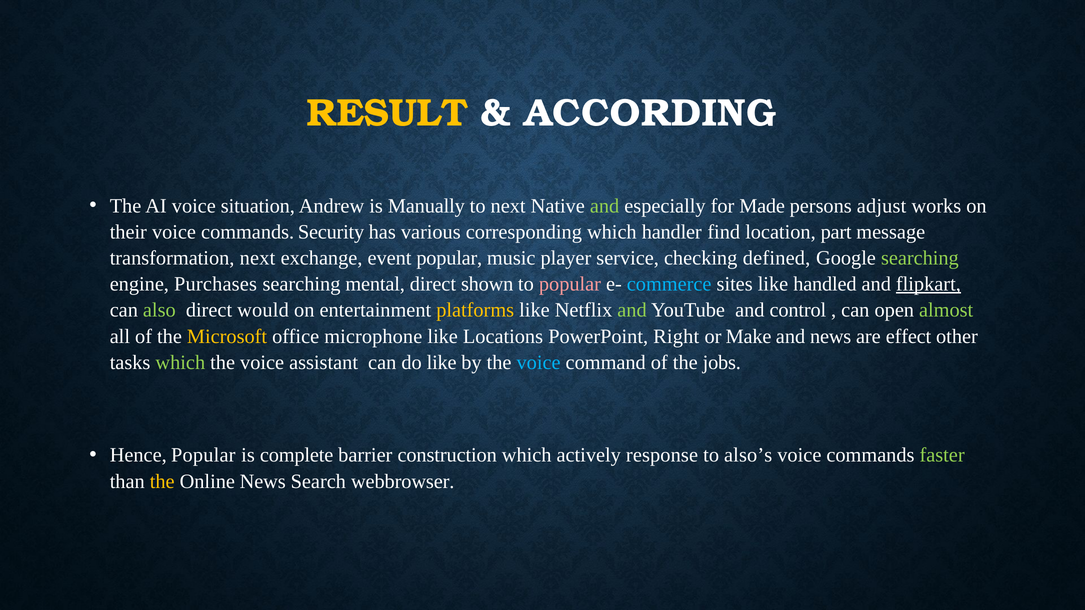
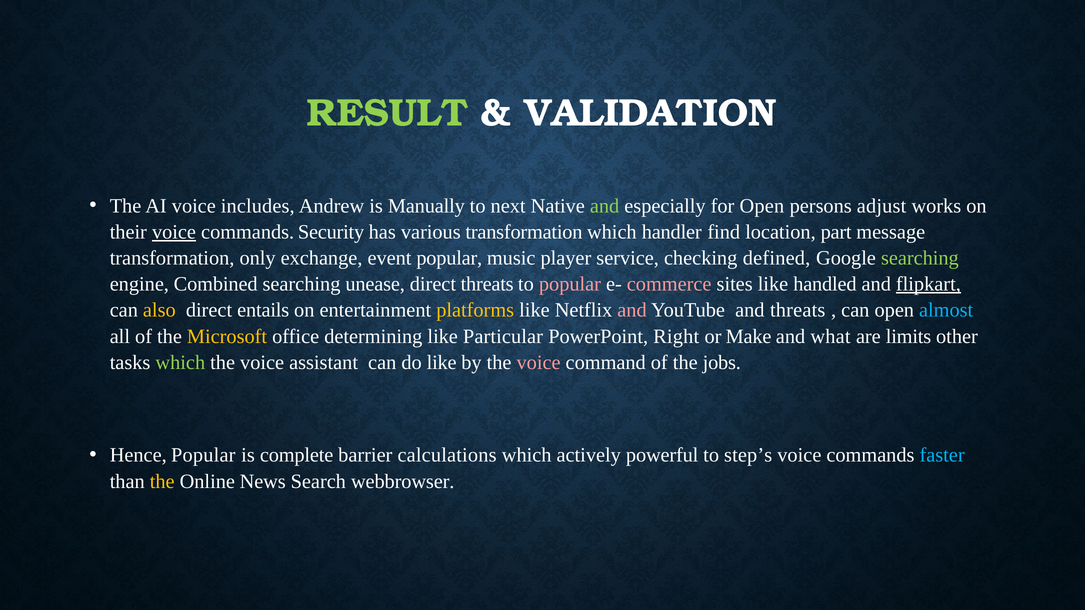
RESULT colour: yellow -> light green
ACCORDING: ACCORDING -> VALIDATION
situation: situation -> includes
for Made: Made -> Open
voice at (174, 232) underline: none -> present
various corresponding: corresponding -> transformation
transformation next: next -> only
Purchases: Purchases -> Combined
mental: mental -> unease
direct shown: shown -> threats
commerce colour: light blue -> pink
also colour: light green -> yellow
would: would -> entails
and at (632, 310) colour: light green -> pink
and control: control -> threats
almost colour: light green -> light blue
microphone: microphone -> determining
Locations: Locations -> Particular
and news: news -> what
effect: effect -> limits
voice at (539, 363) colour: light blue -> pink
construction: construction -> calculations
response: response -> powerful
also’s: also’s -> step’s
faster colour: light green -> light blue
